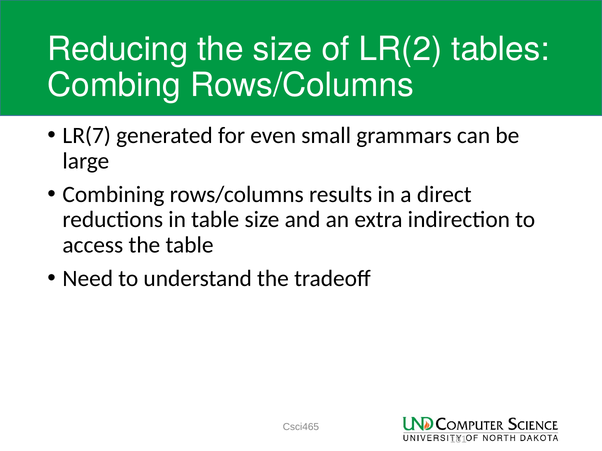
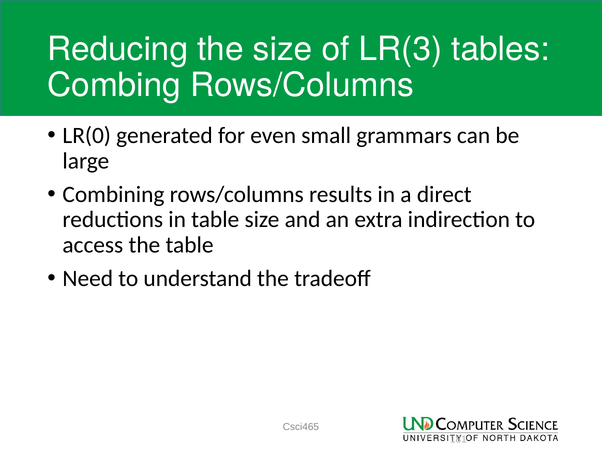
LR(2: LR(2 -> LR(3
LR(7: LR(7 -> LR(0
